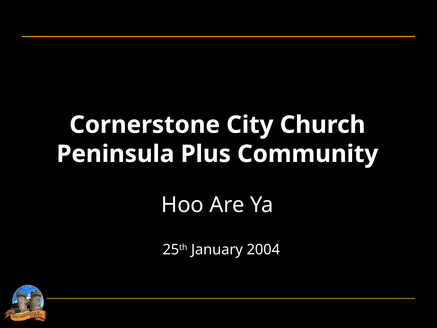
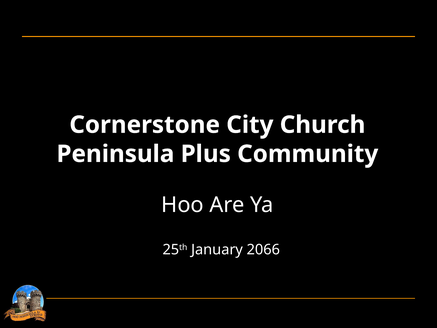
2004: 2004 -> 2066
